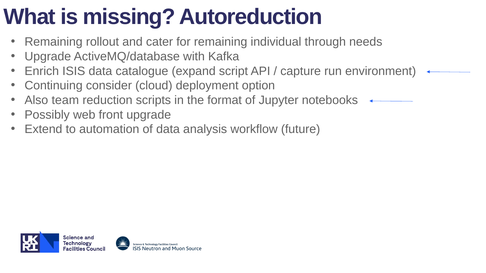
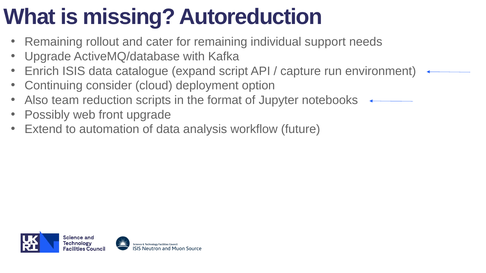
through: through -> support
